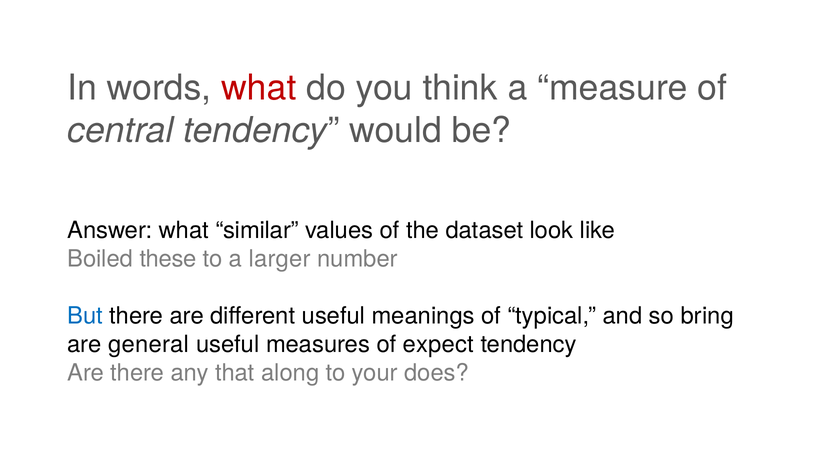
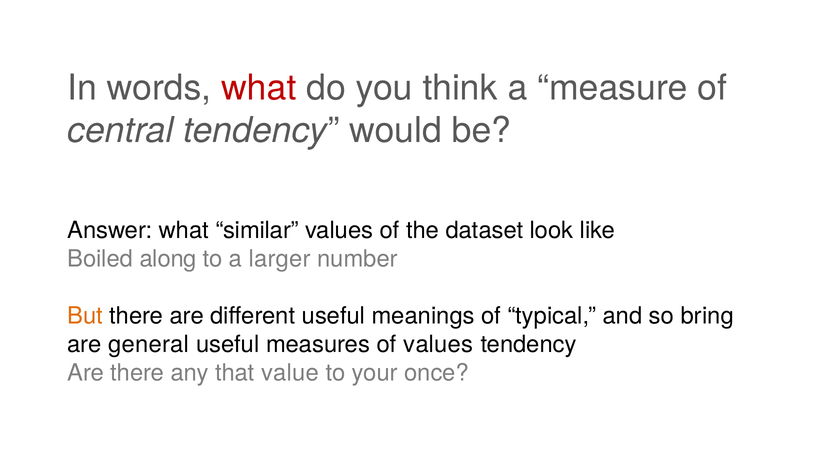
these: these -> along
But colour: blue -> orange
of expect: expect -> values
along: along -> value
does: does -> once
